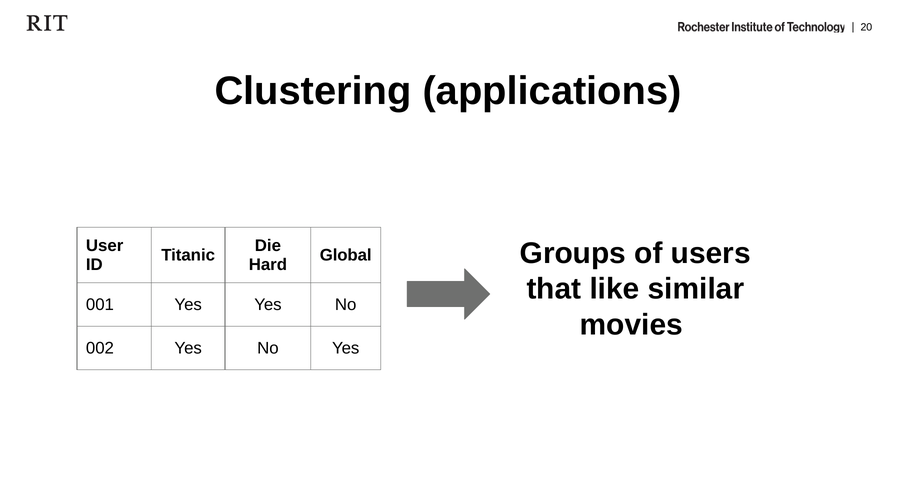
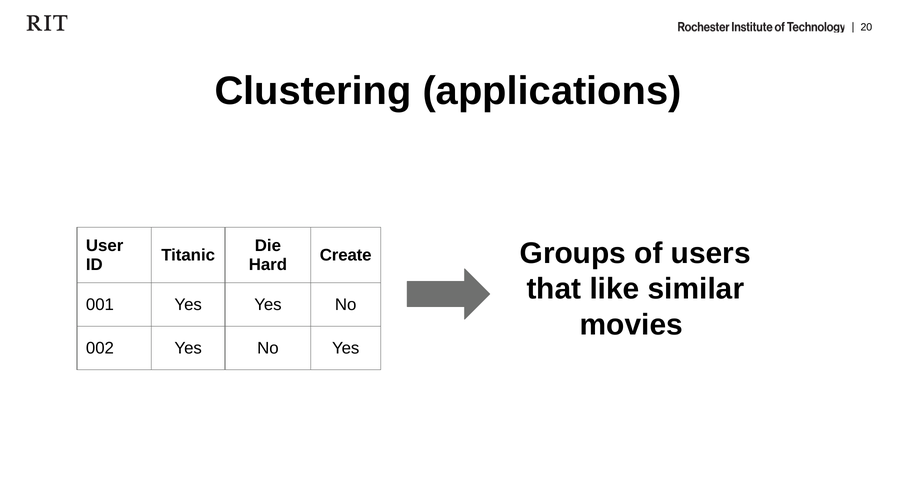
Global: Global -> Create
